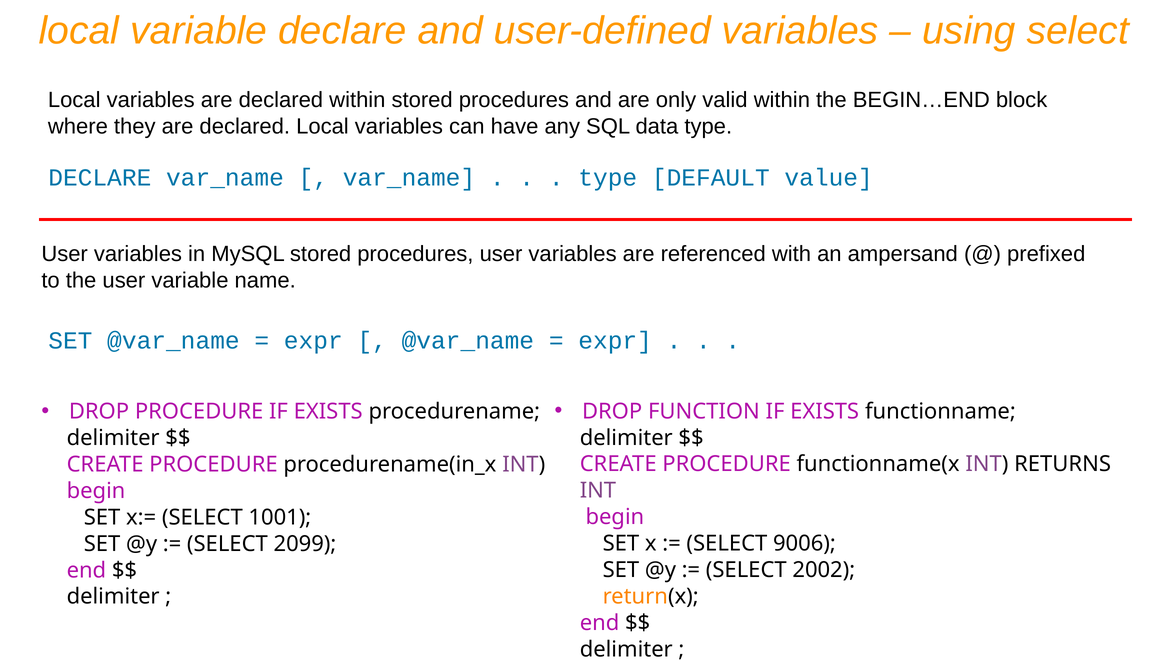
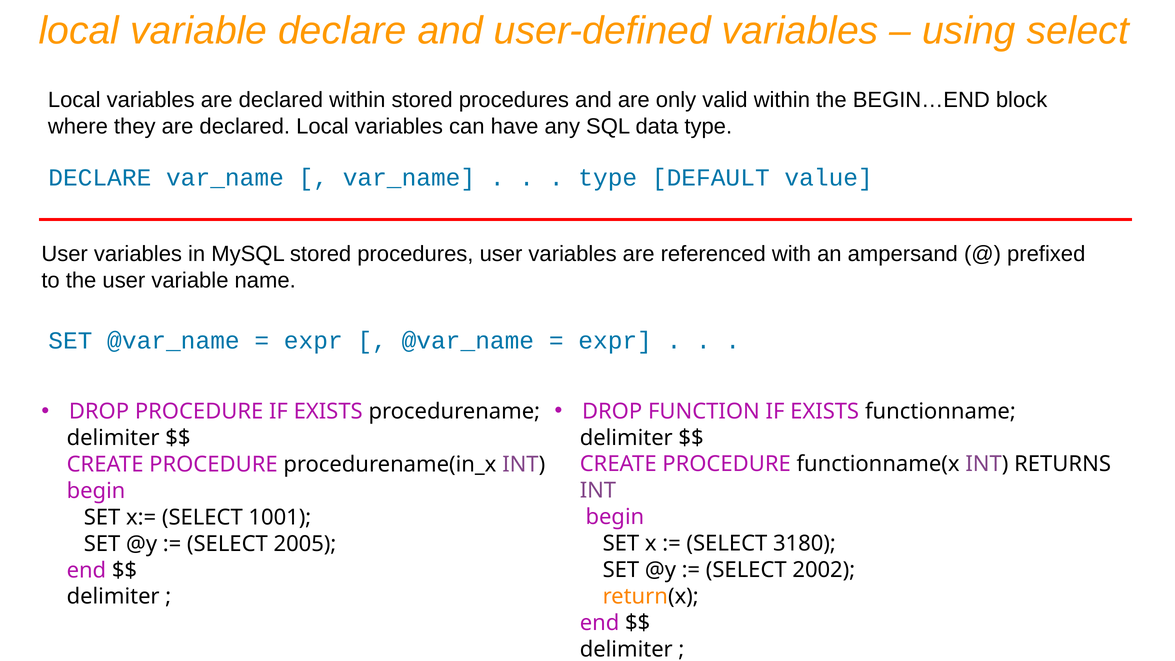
9006: 9006 -> 3180
2099: 2099 -> 2005
